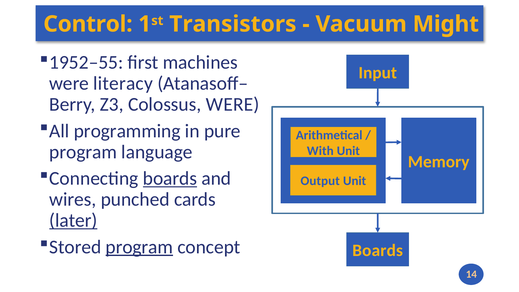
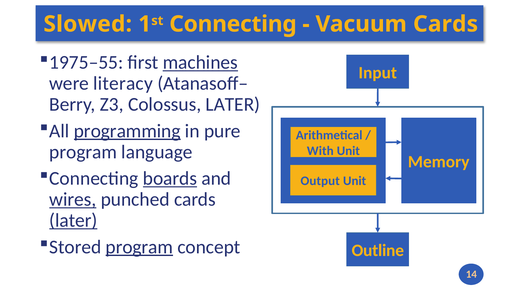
Control: Control -> Slowed
Transistors at (233, 24): Transistors -> Connecting
Vacuum Might: Might -> Cards
1952–55: 1952–55 -> 1975–55
machines underline: none -> present
Colossus WERE: WERE -> LATER
programming underline: none -> present
wires underline: none -> present
Boards at (378, 251): Boards -> Outline
